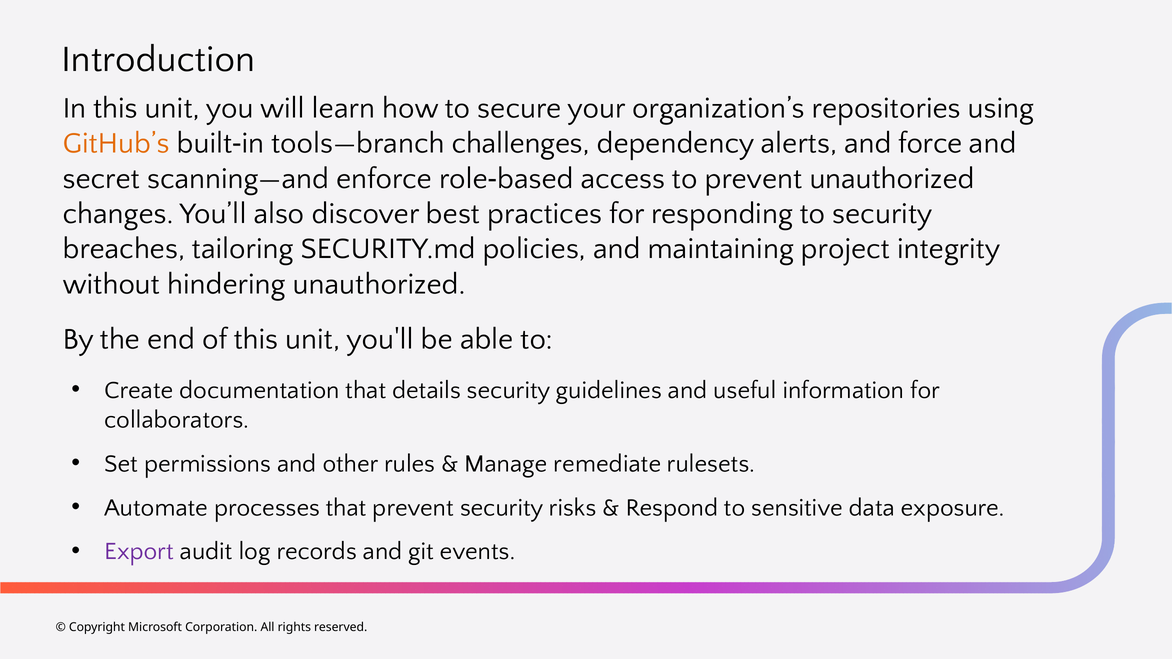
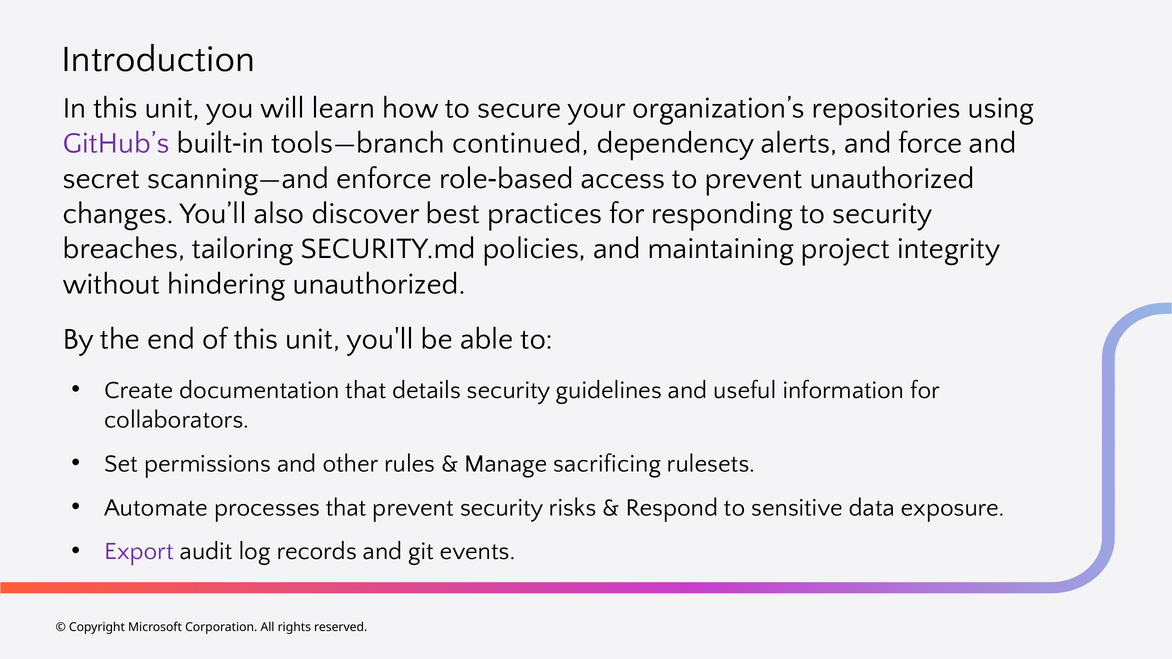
GitHub’s colour: orange -> purple
challenges: challenges -> continued
remediate: remediate -> sacrificing
